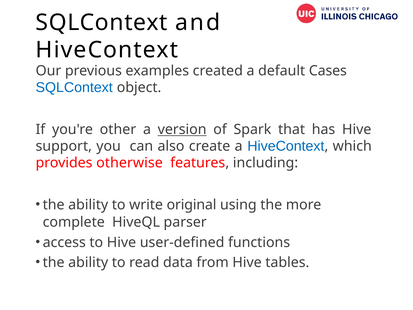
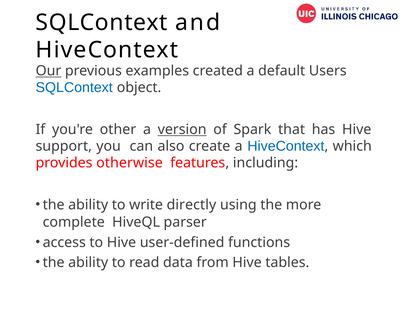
Our underline: none -> present
Cases: Cases -> Users
original: original -> directly
